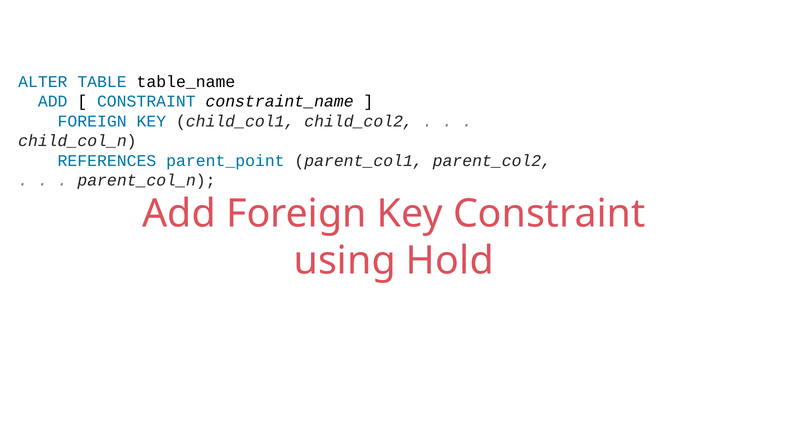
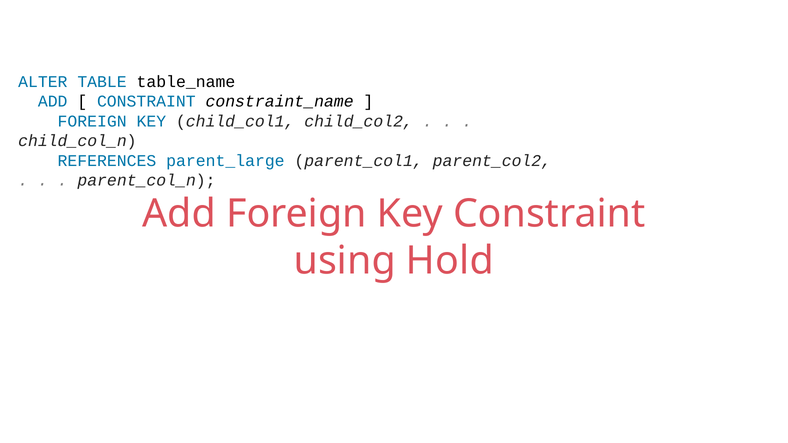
parent_point: parent_point -> parent_large
